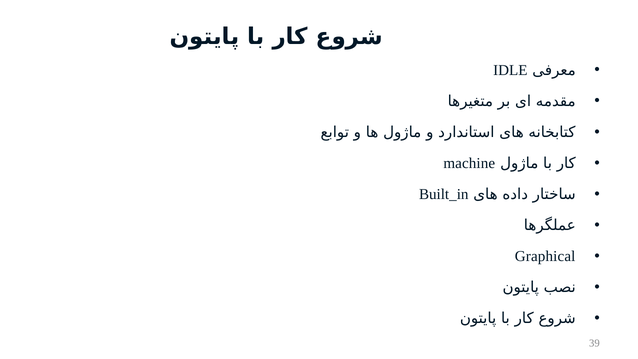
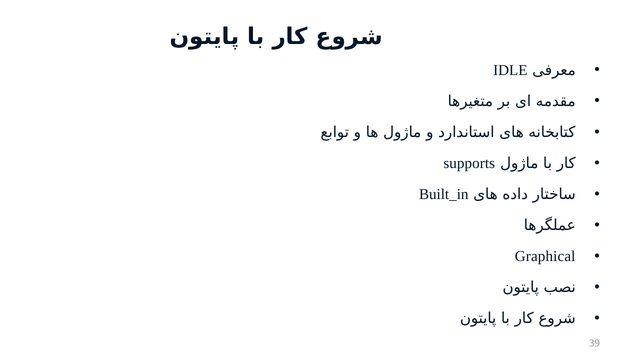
machine: machine -> supports
